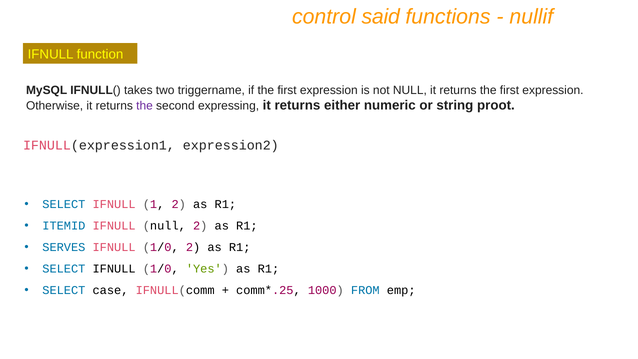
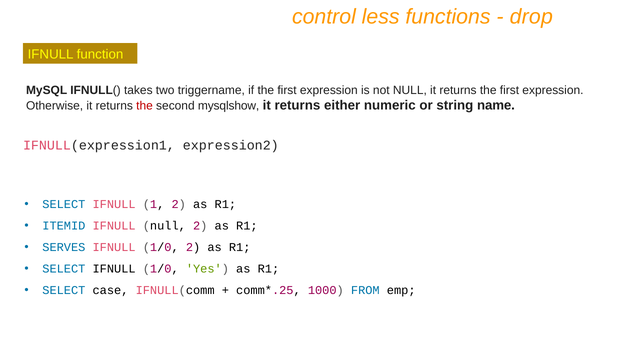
said: said -> less
nullif: nullif -> drop
the at (145, 106) colour: purple -> red
expressing: expressing -> mysqlshow
proot: proot -> name
